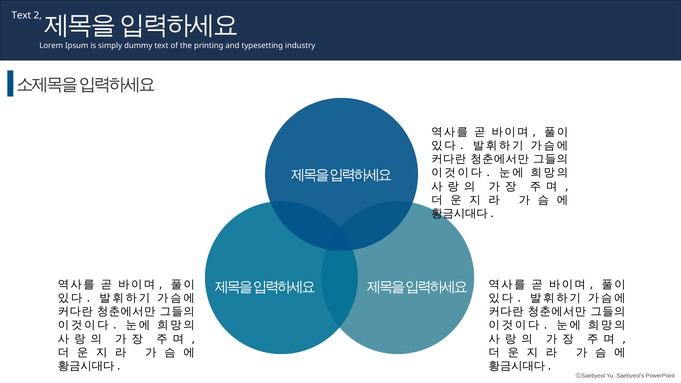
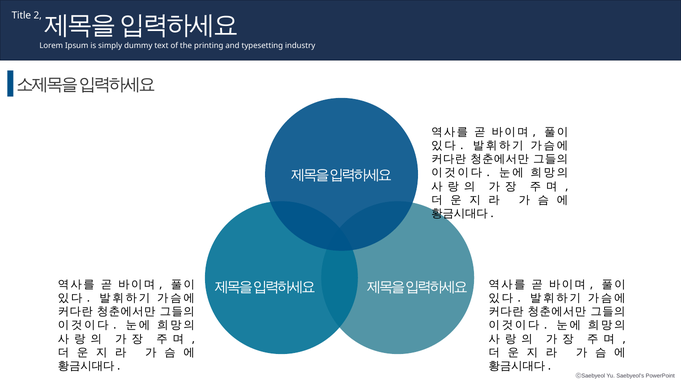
Text at (21, 16): Text -> Title
